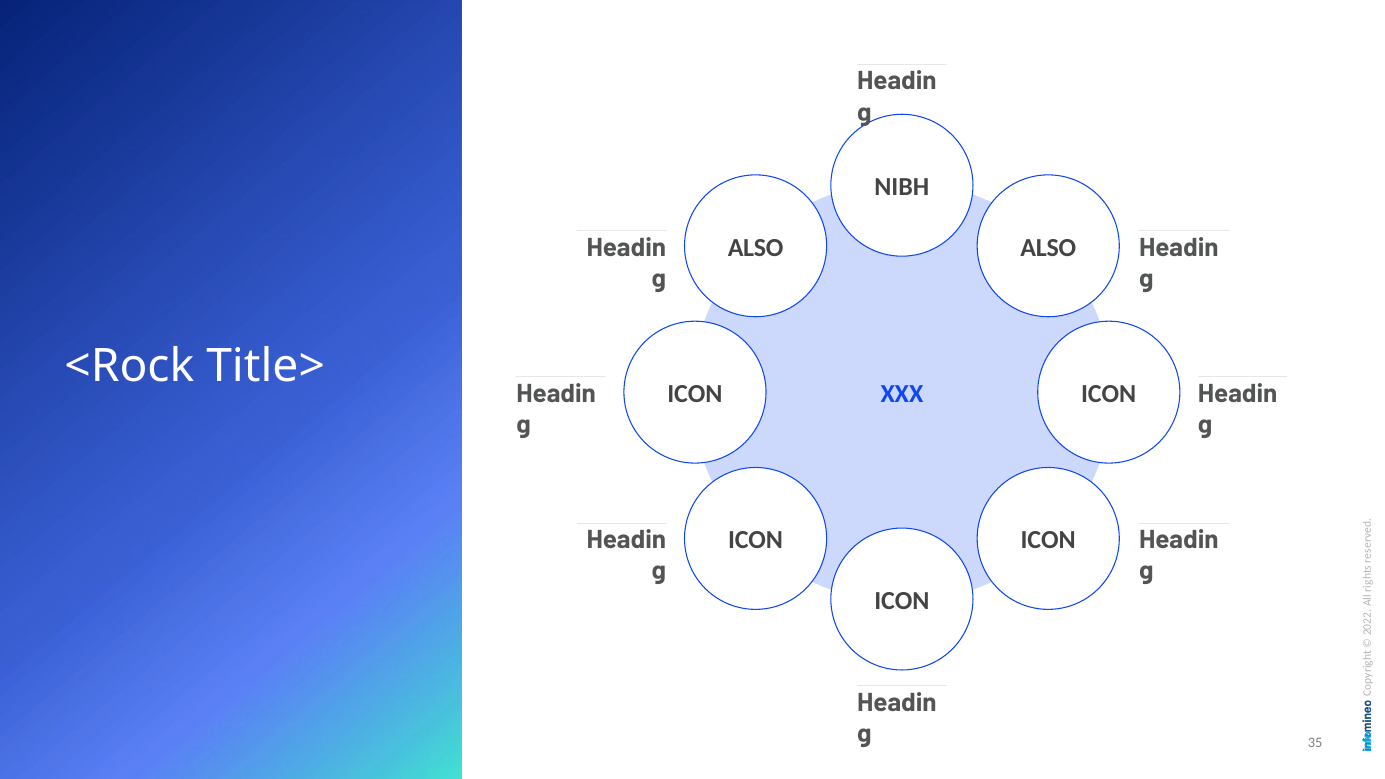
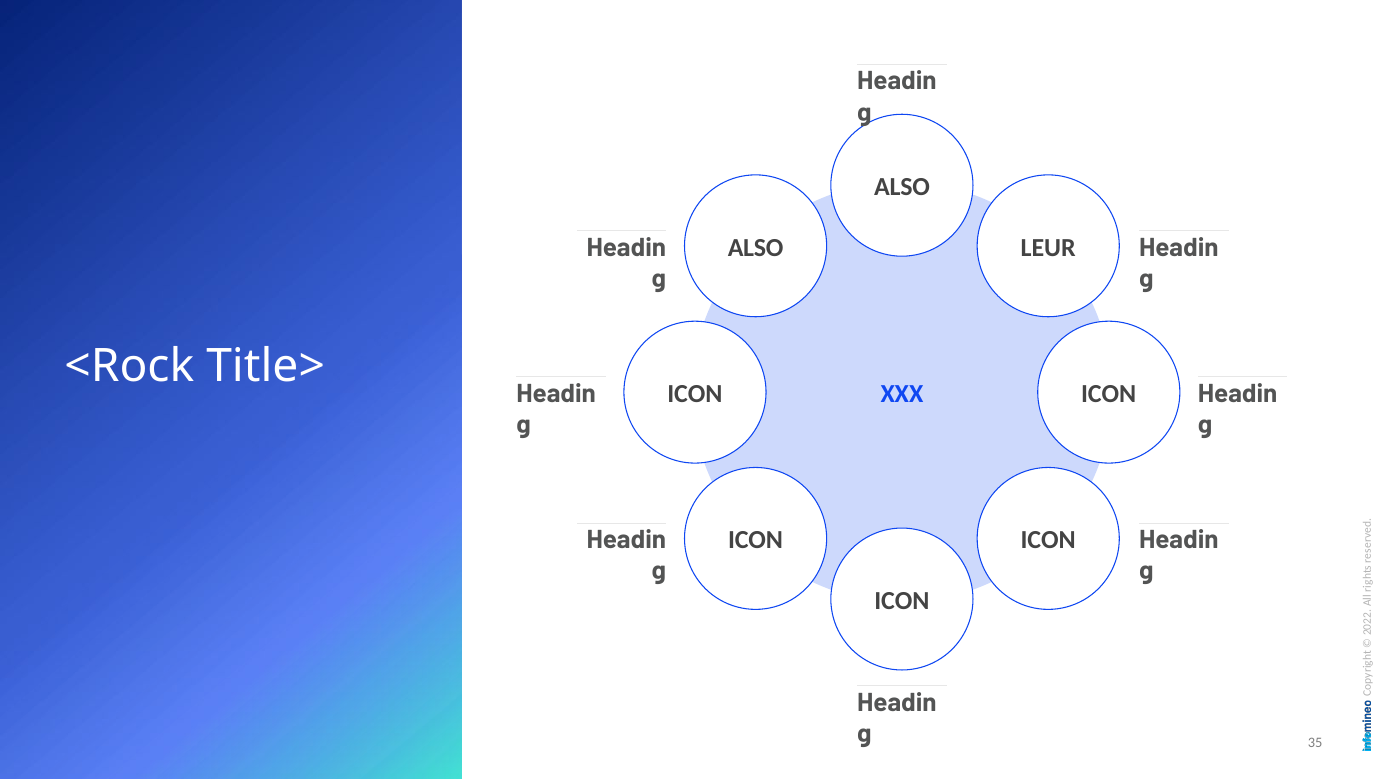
NIBH at (902, 187): NIBH -> ALSO
ALSO at (1048, 248): ALSO -> LEUR
